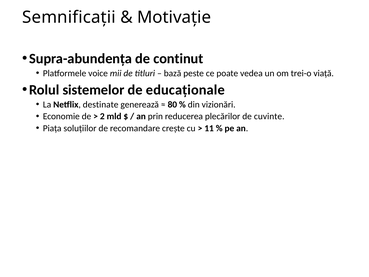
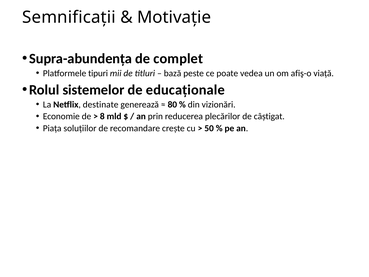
continut: continut -> complet
voice: voice -> tipuri
trei-o: trei-o -> afiş-o
2: 2 -> 8
cuvinte: cuvinte -> câștigat
11: 11 -> 50
